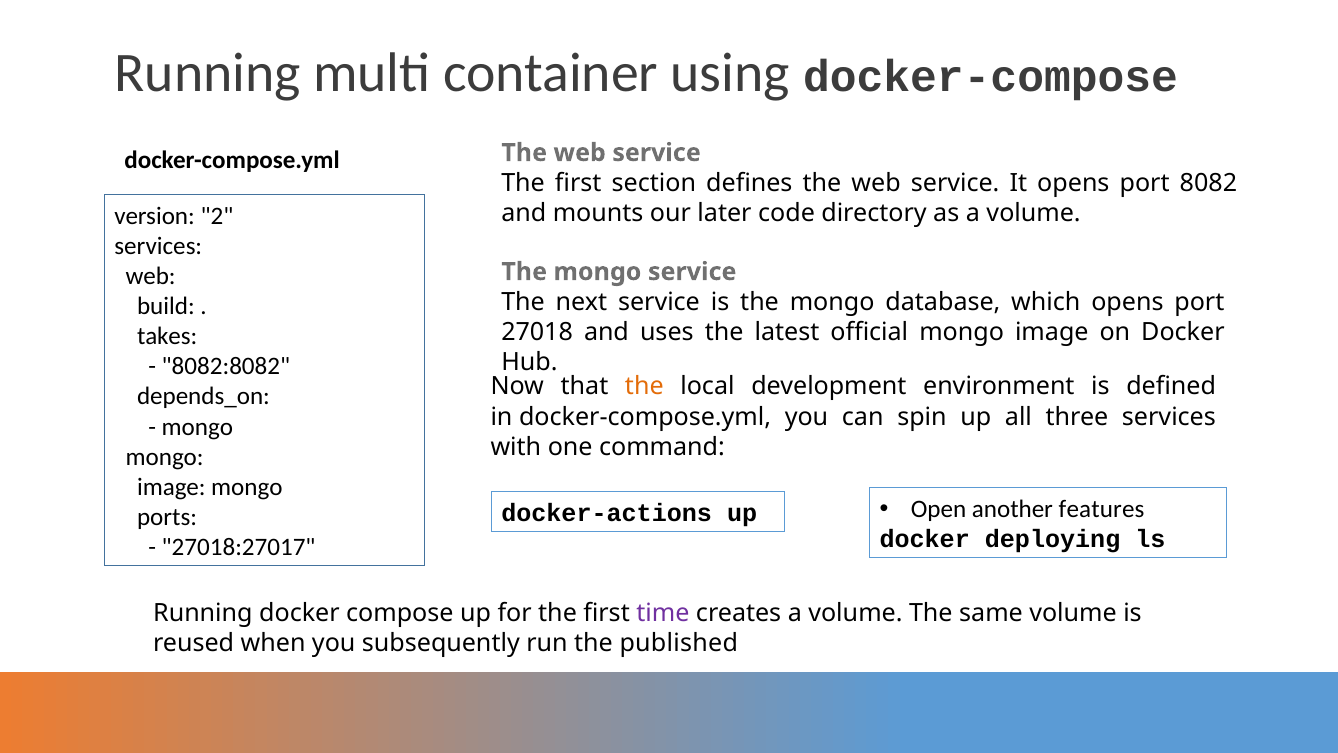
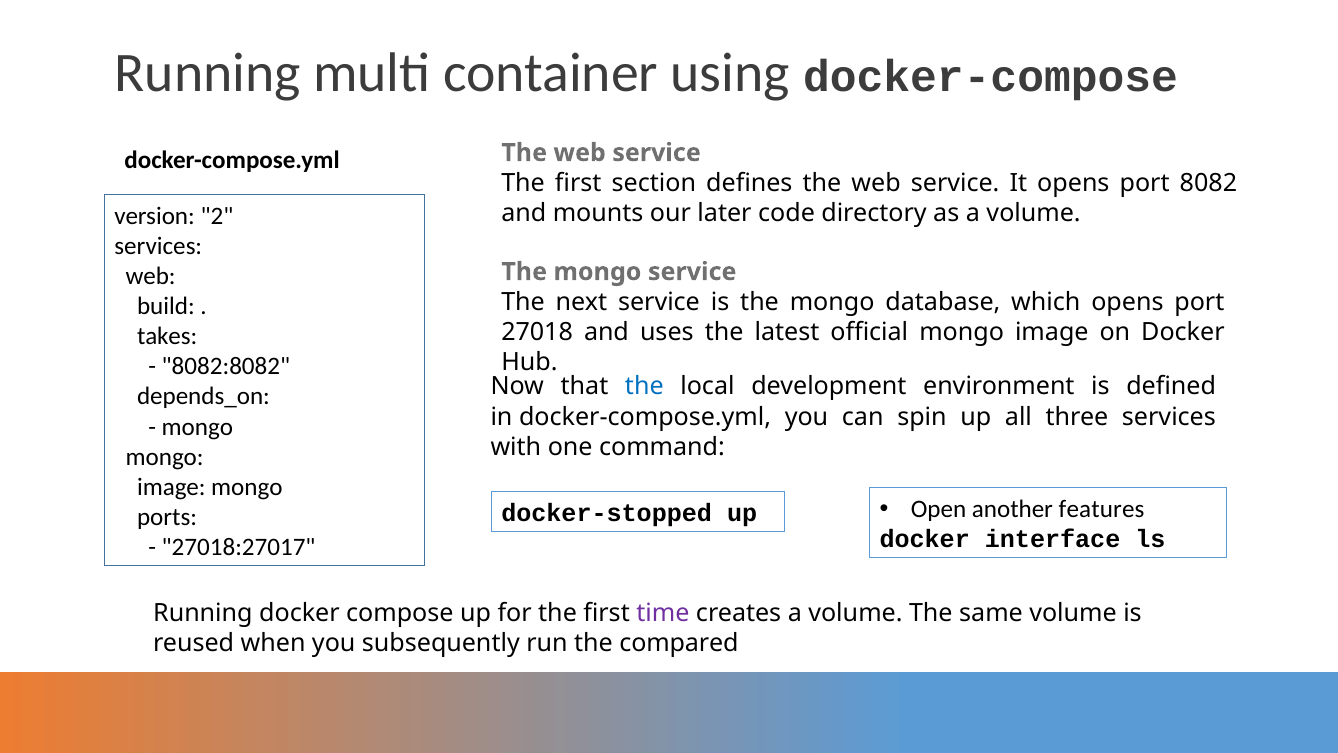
the at (644, 386) colour: orange -> blue
docker-actions: docker-actions -> docker-stopped
deploying: deploying -> interface
published: published -> compared
